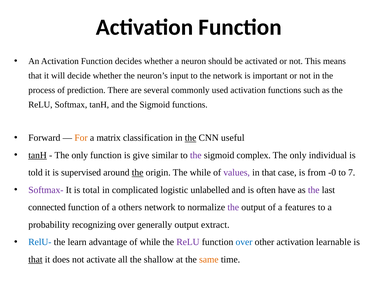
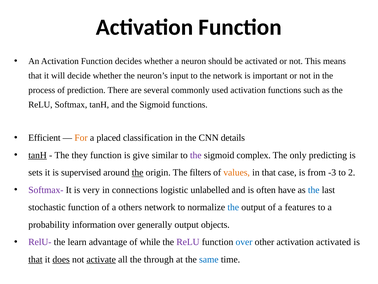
Forward: Forward -> Efficient
matrix: matrix -> placed
the at (191, 138) underline: present -> none
useful: useful -> details
only at (80, 155): only -> they
individual: individual -> predicting
told: told -> sets
The while: while -> filters
values colour: purple -> orange
-0: -0 -> -3
7: 7 -> 2
total: total -> very
complicated: complicated -> connections
the at (314, 190) colour: purple -> blue
connected: connected -> stochastic
the at (233, 207) colour: purple -> blue
recognizing: recognizing -> information
extract: extract -> objects
RelU- colour: blue -> purple
activation learnable: learnable -> activated
does underline: none -> present
activate underline: none -> present
shallow: shallow -> through
same colour: orange -> blue
